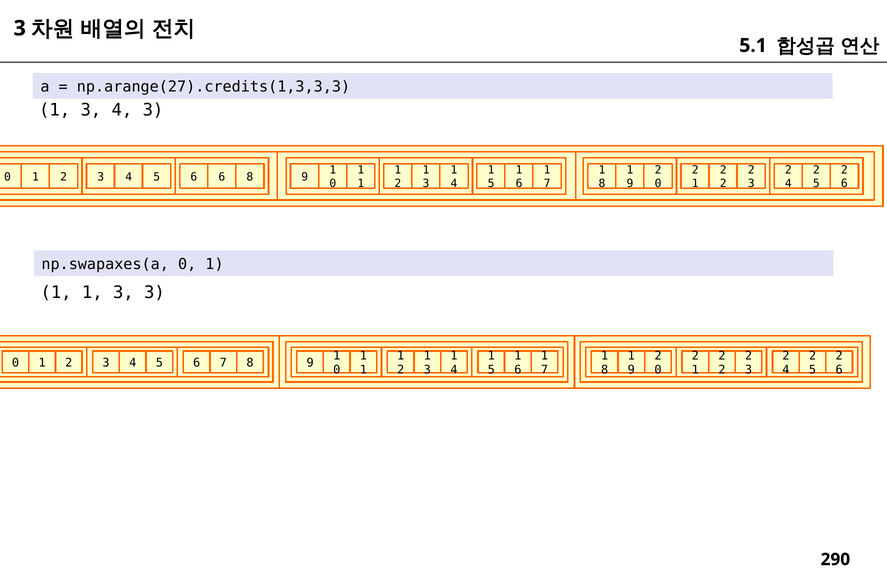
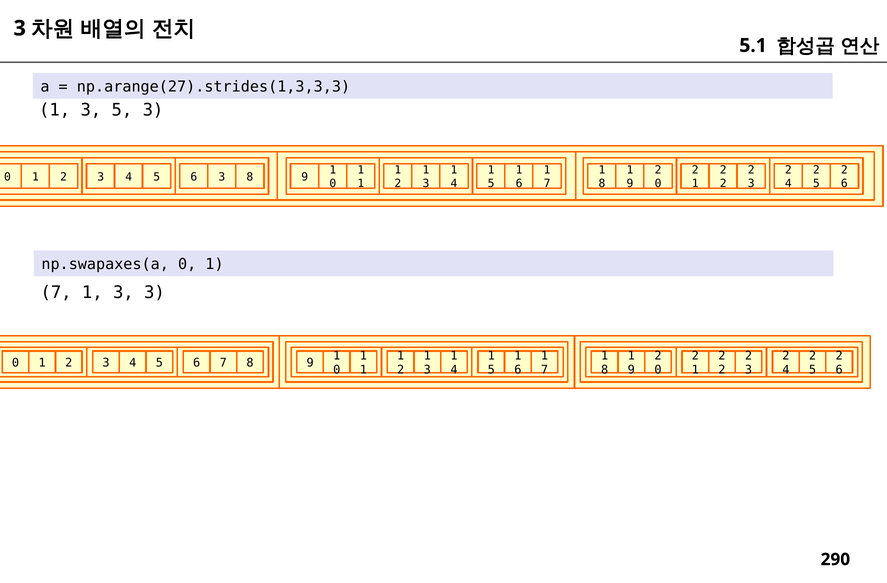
np.arange(27).credits(1,3,3,3: np.arange(27).credits(1,3,3,3 -> np.arange(27).strides(1,3,3,3
1 3 4: 4 -> 5
6 6: 6 -> 3
1 at (56, 292): 1 -> 7
